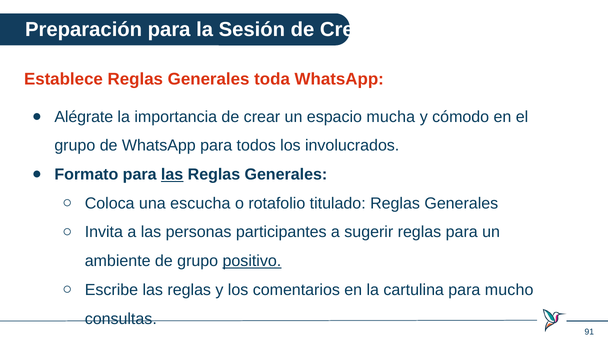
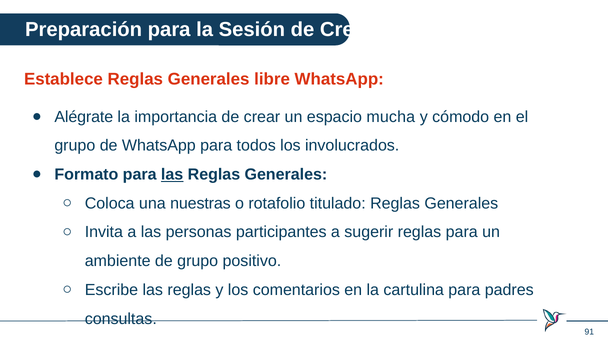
toda: toda -> libre
escucha: escucha -> nuestras
positivo underline: present -> none
mucho: mucho -> padres
